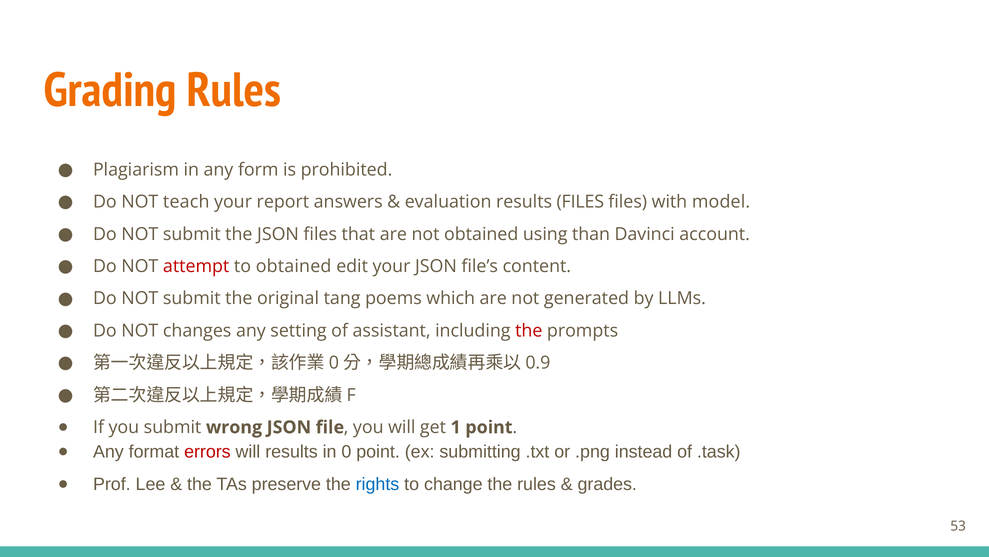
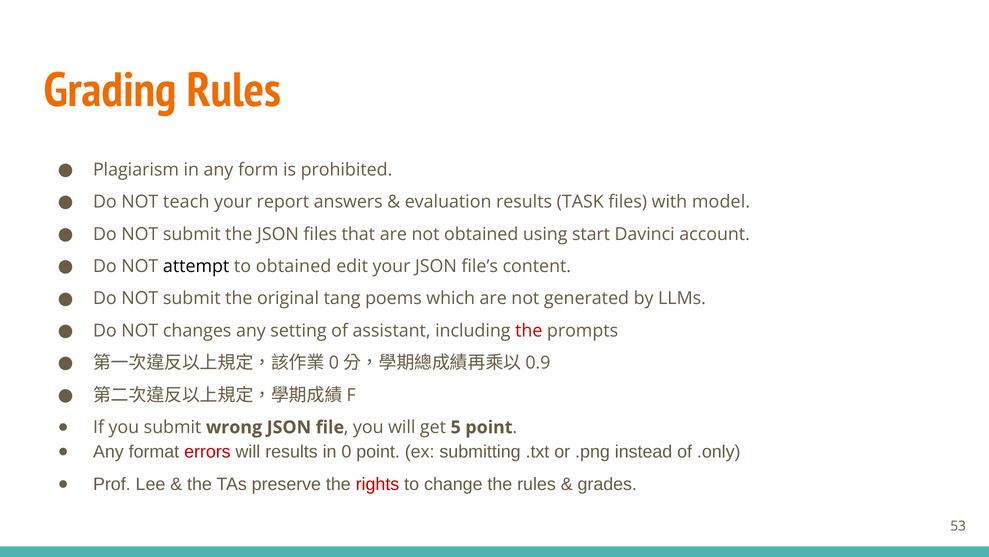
results FILES: FILES -> TASK
than: than -> start
attempt colour: red -> black
1: 1 -> 5
.task: .task -> .only
rights colour: blue -> red
